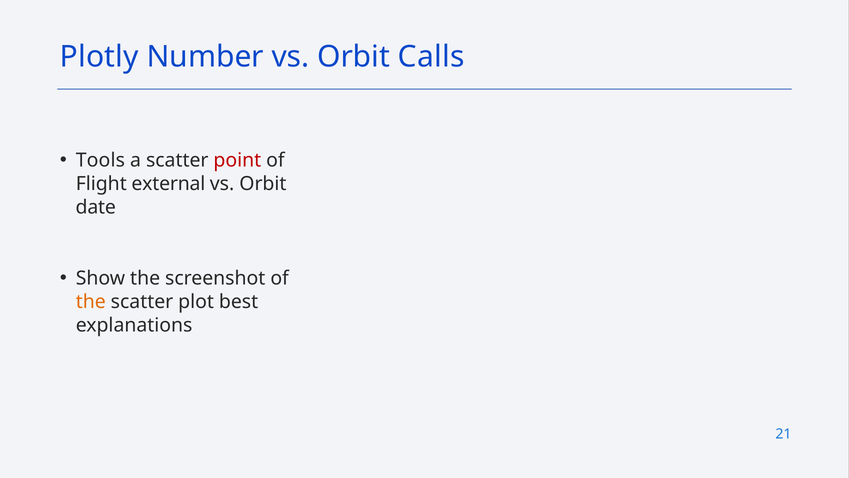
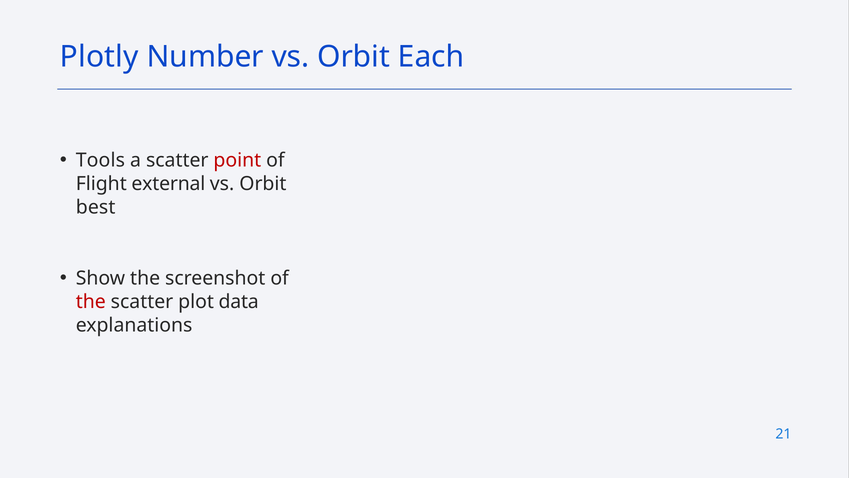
Calls: Calls -> Each
date: date -> best
the at (91, 302) colour: orange -> red
best: best -> data
